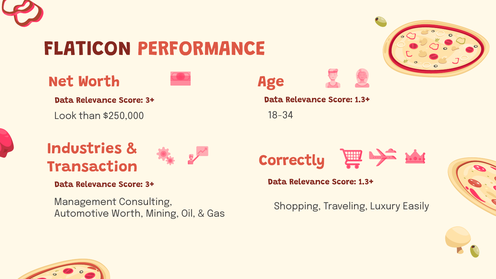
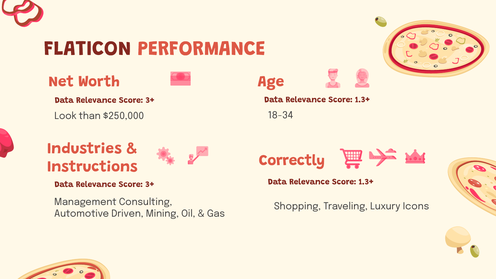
Transaction: Transaction -> Instructions
Easily: Easily -> Icons
Automotive Worth: Worth -> Driven
